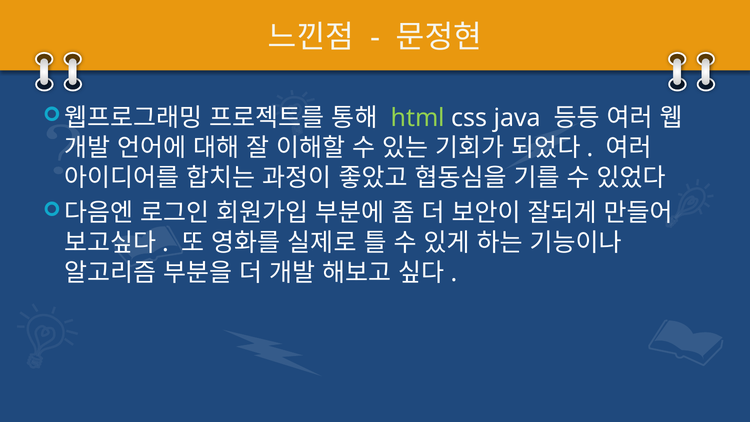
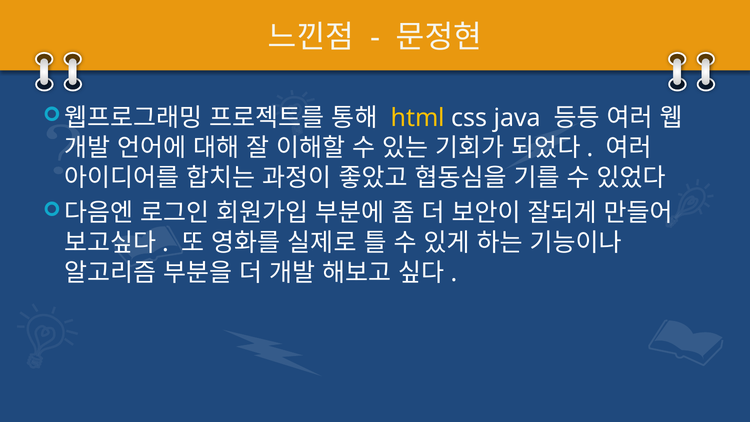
html colour: light green -> yellow
